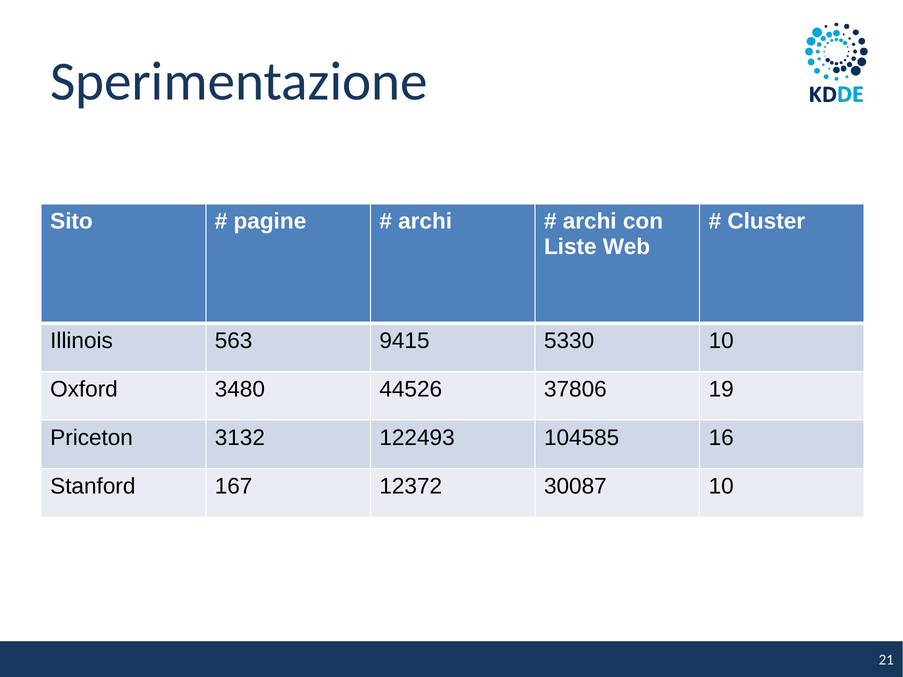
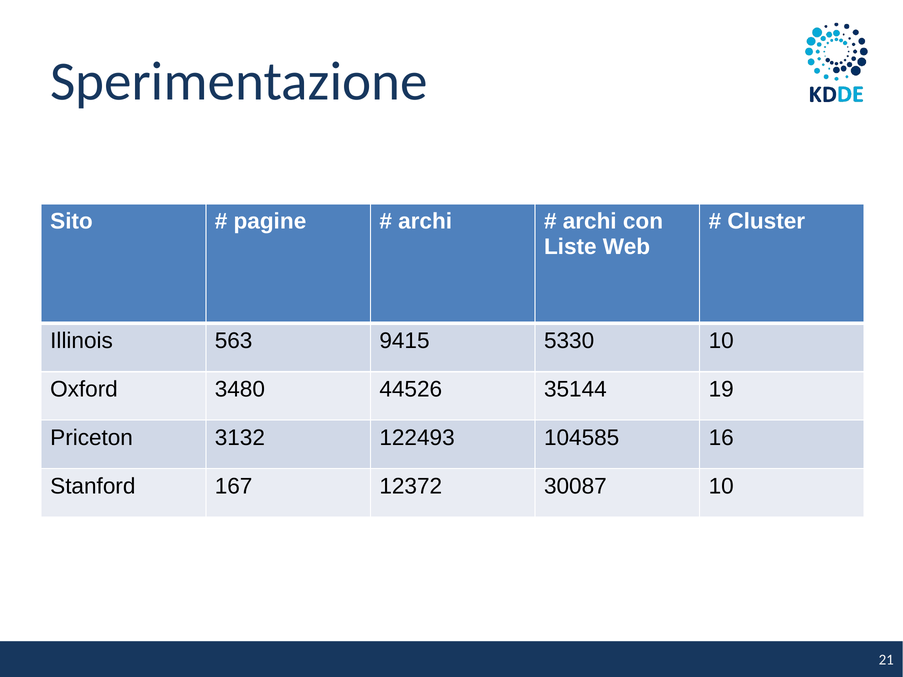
37806: 37806 -> 35144
